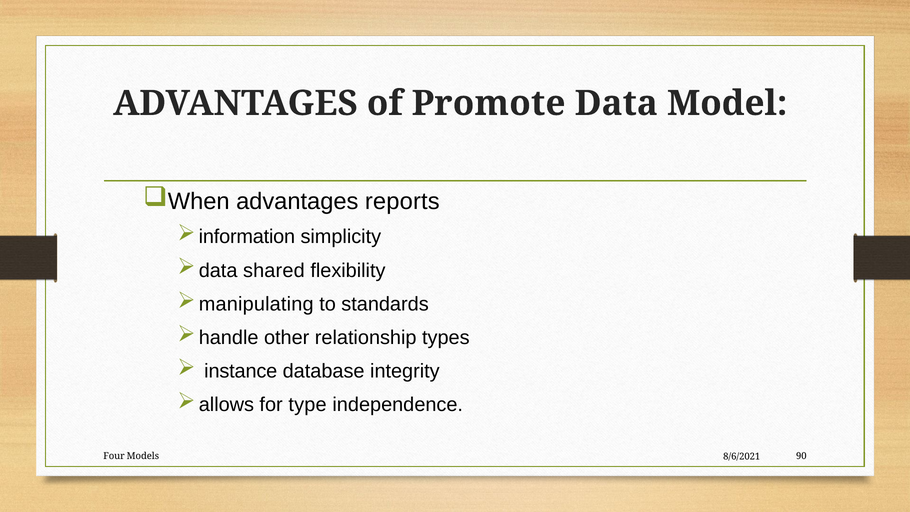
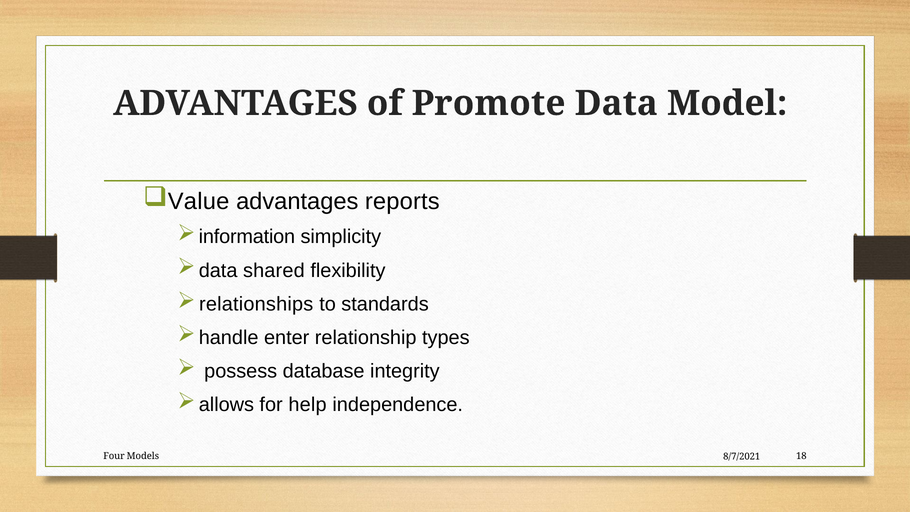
When: When -> Value
manipulating: manipulating -> relationships
other: other -> enter
instance: instance -> possess
type: type -> help
90: 90 -> 18
8/6/2021: 8/6/2021 -> 8/7/2021
